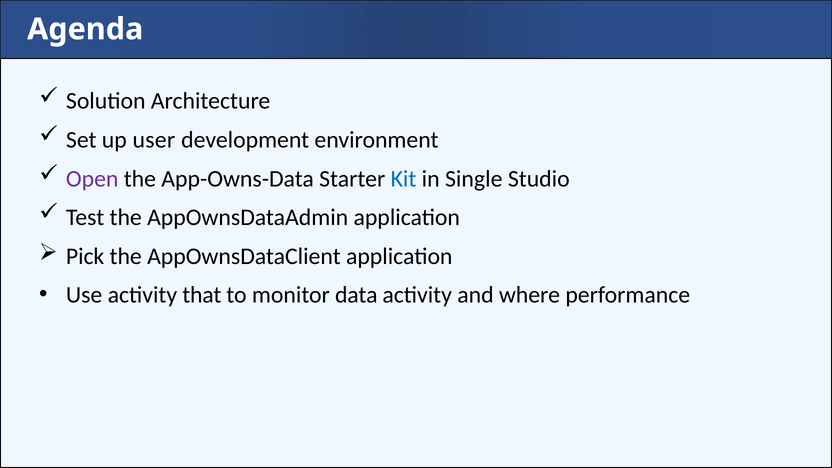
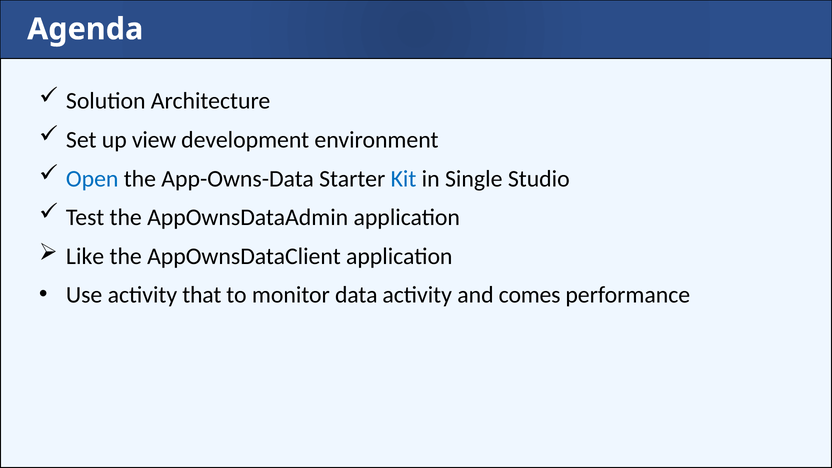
user: user -> view
Open colour: purple -> blue
Pick: Pick -> Like
where: where -> comes
